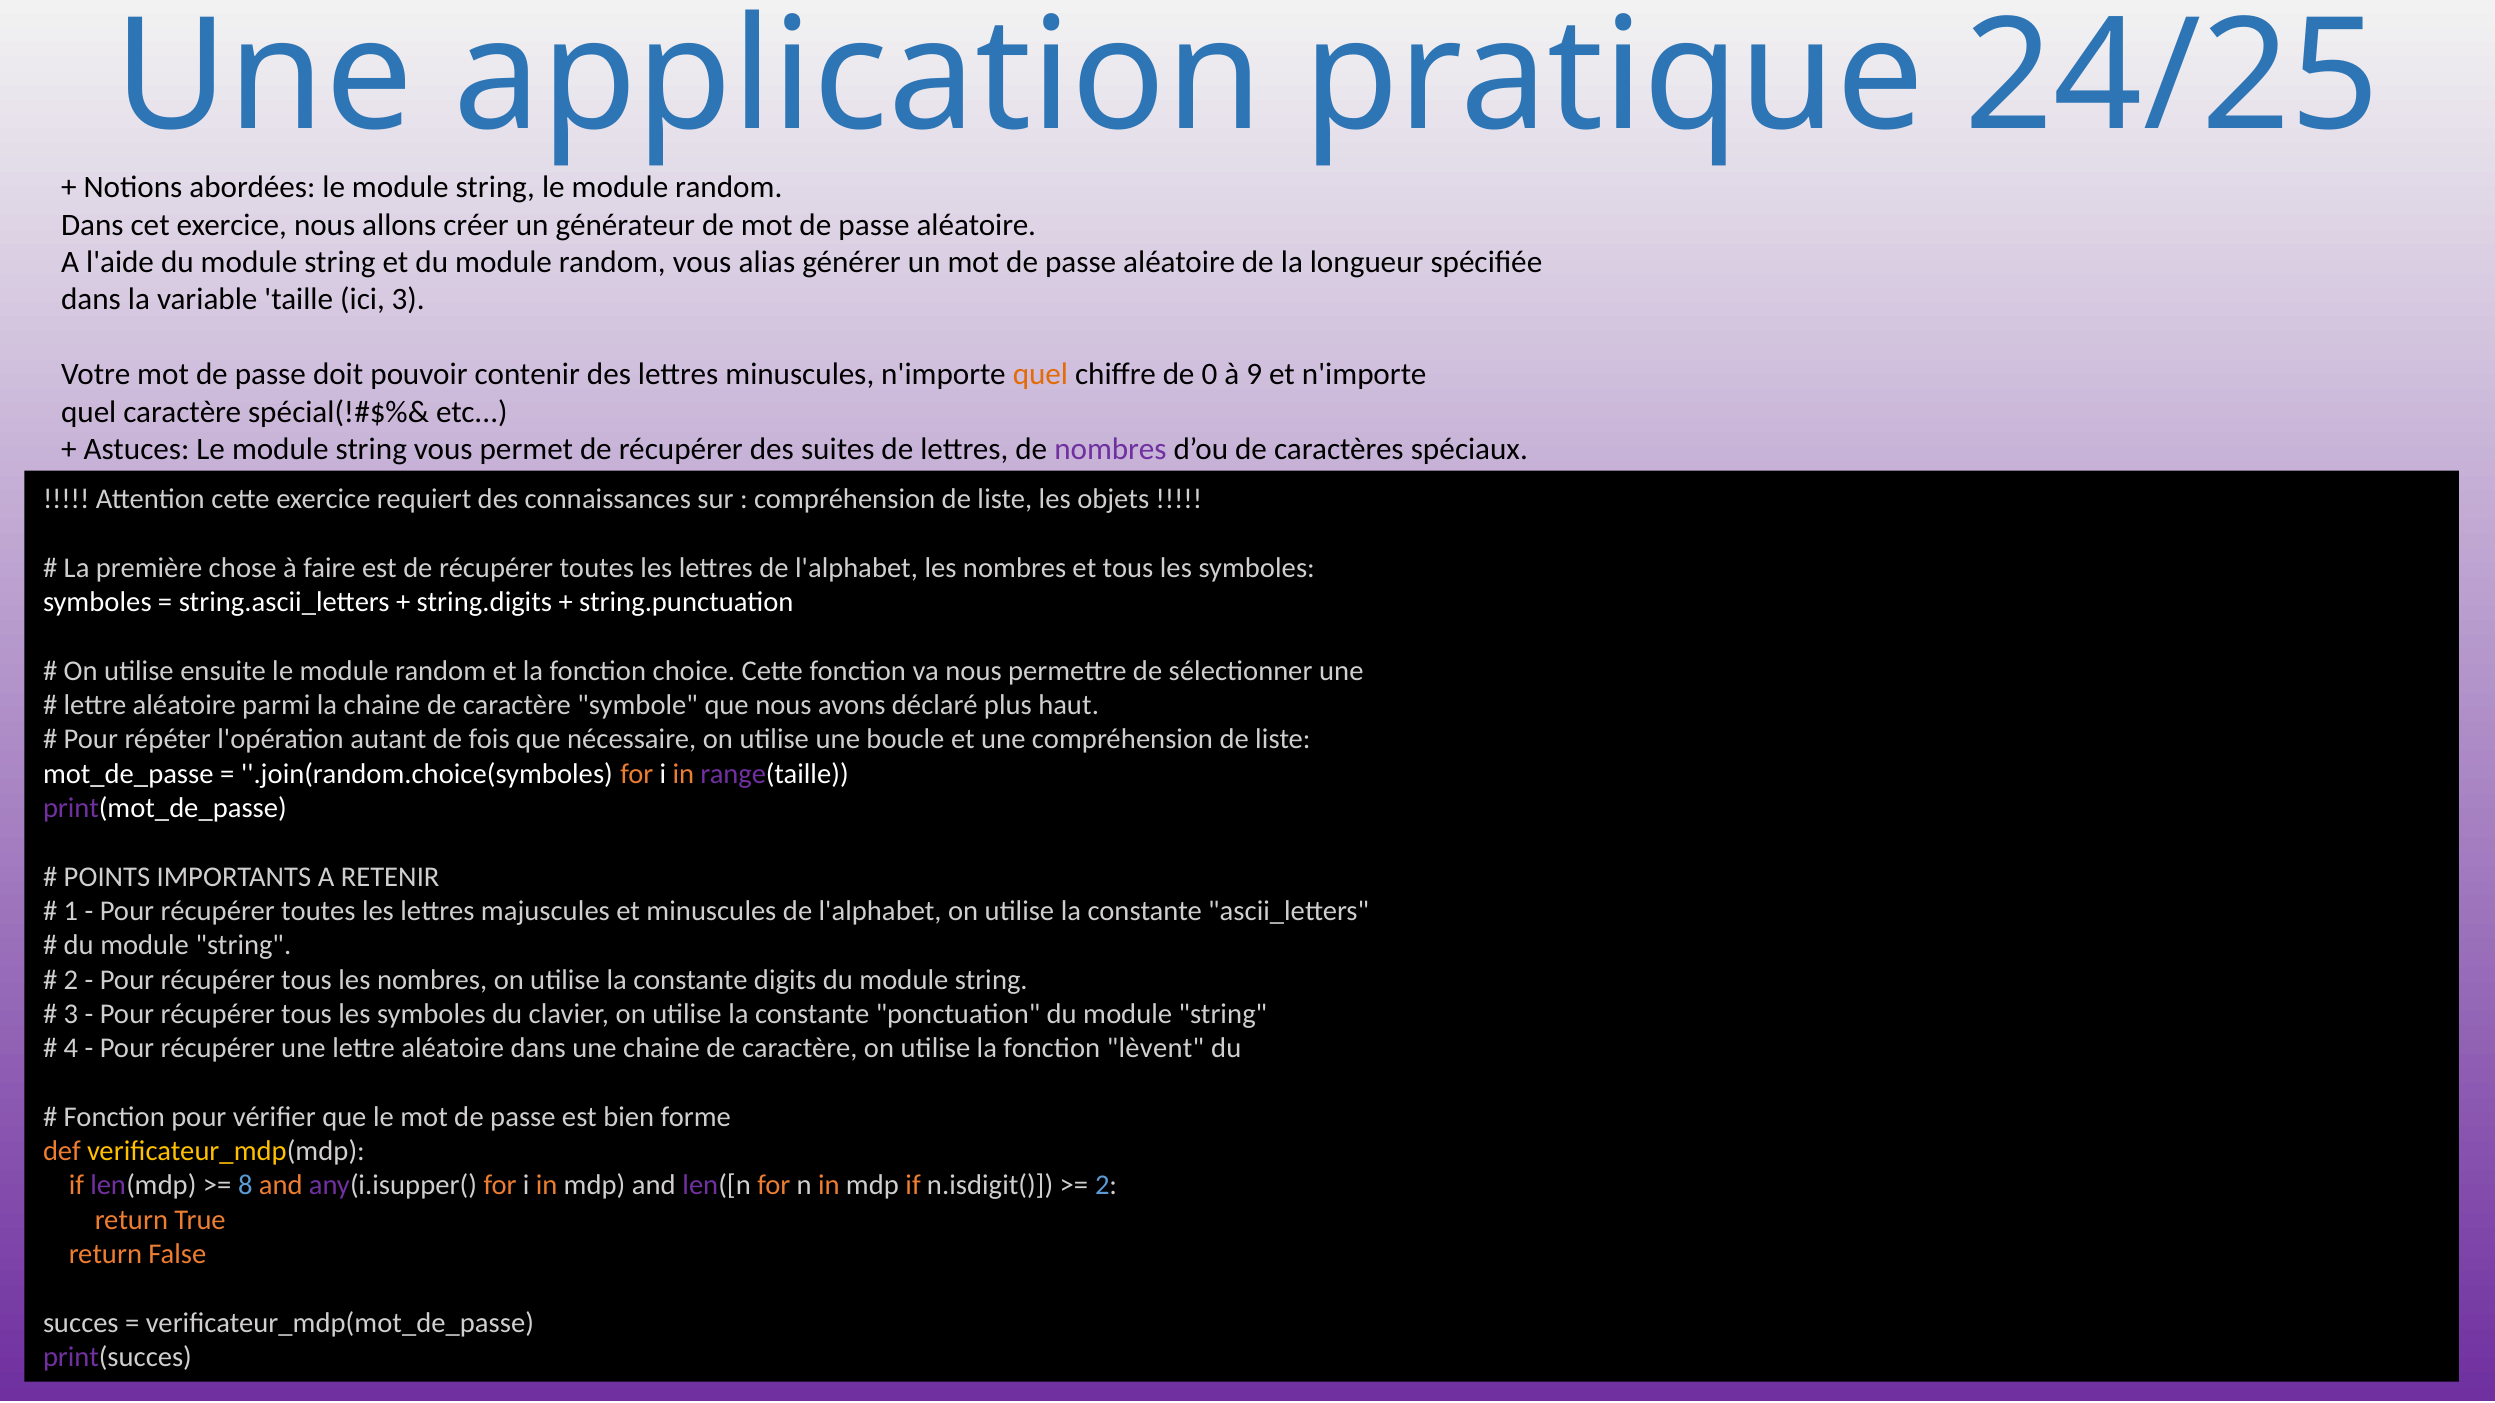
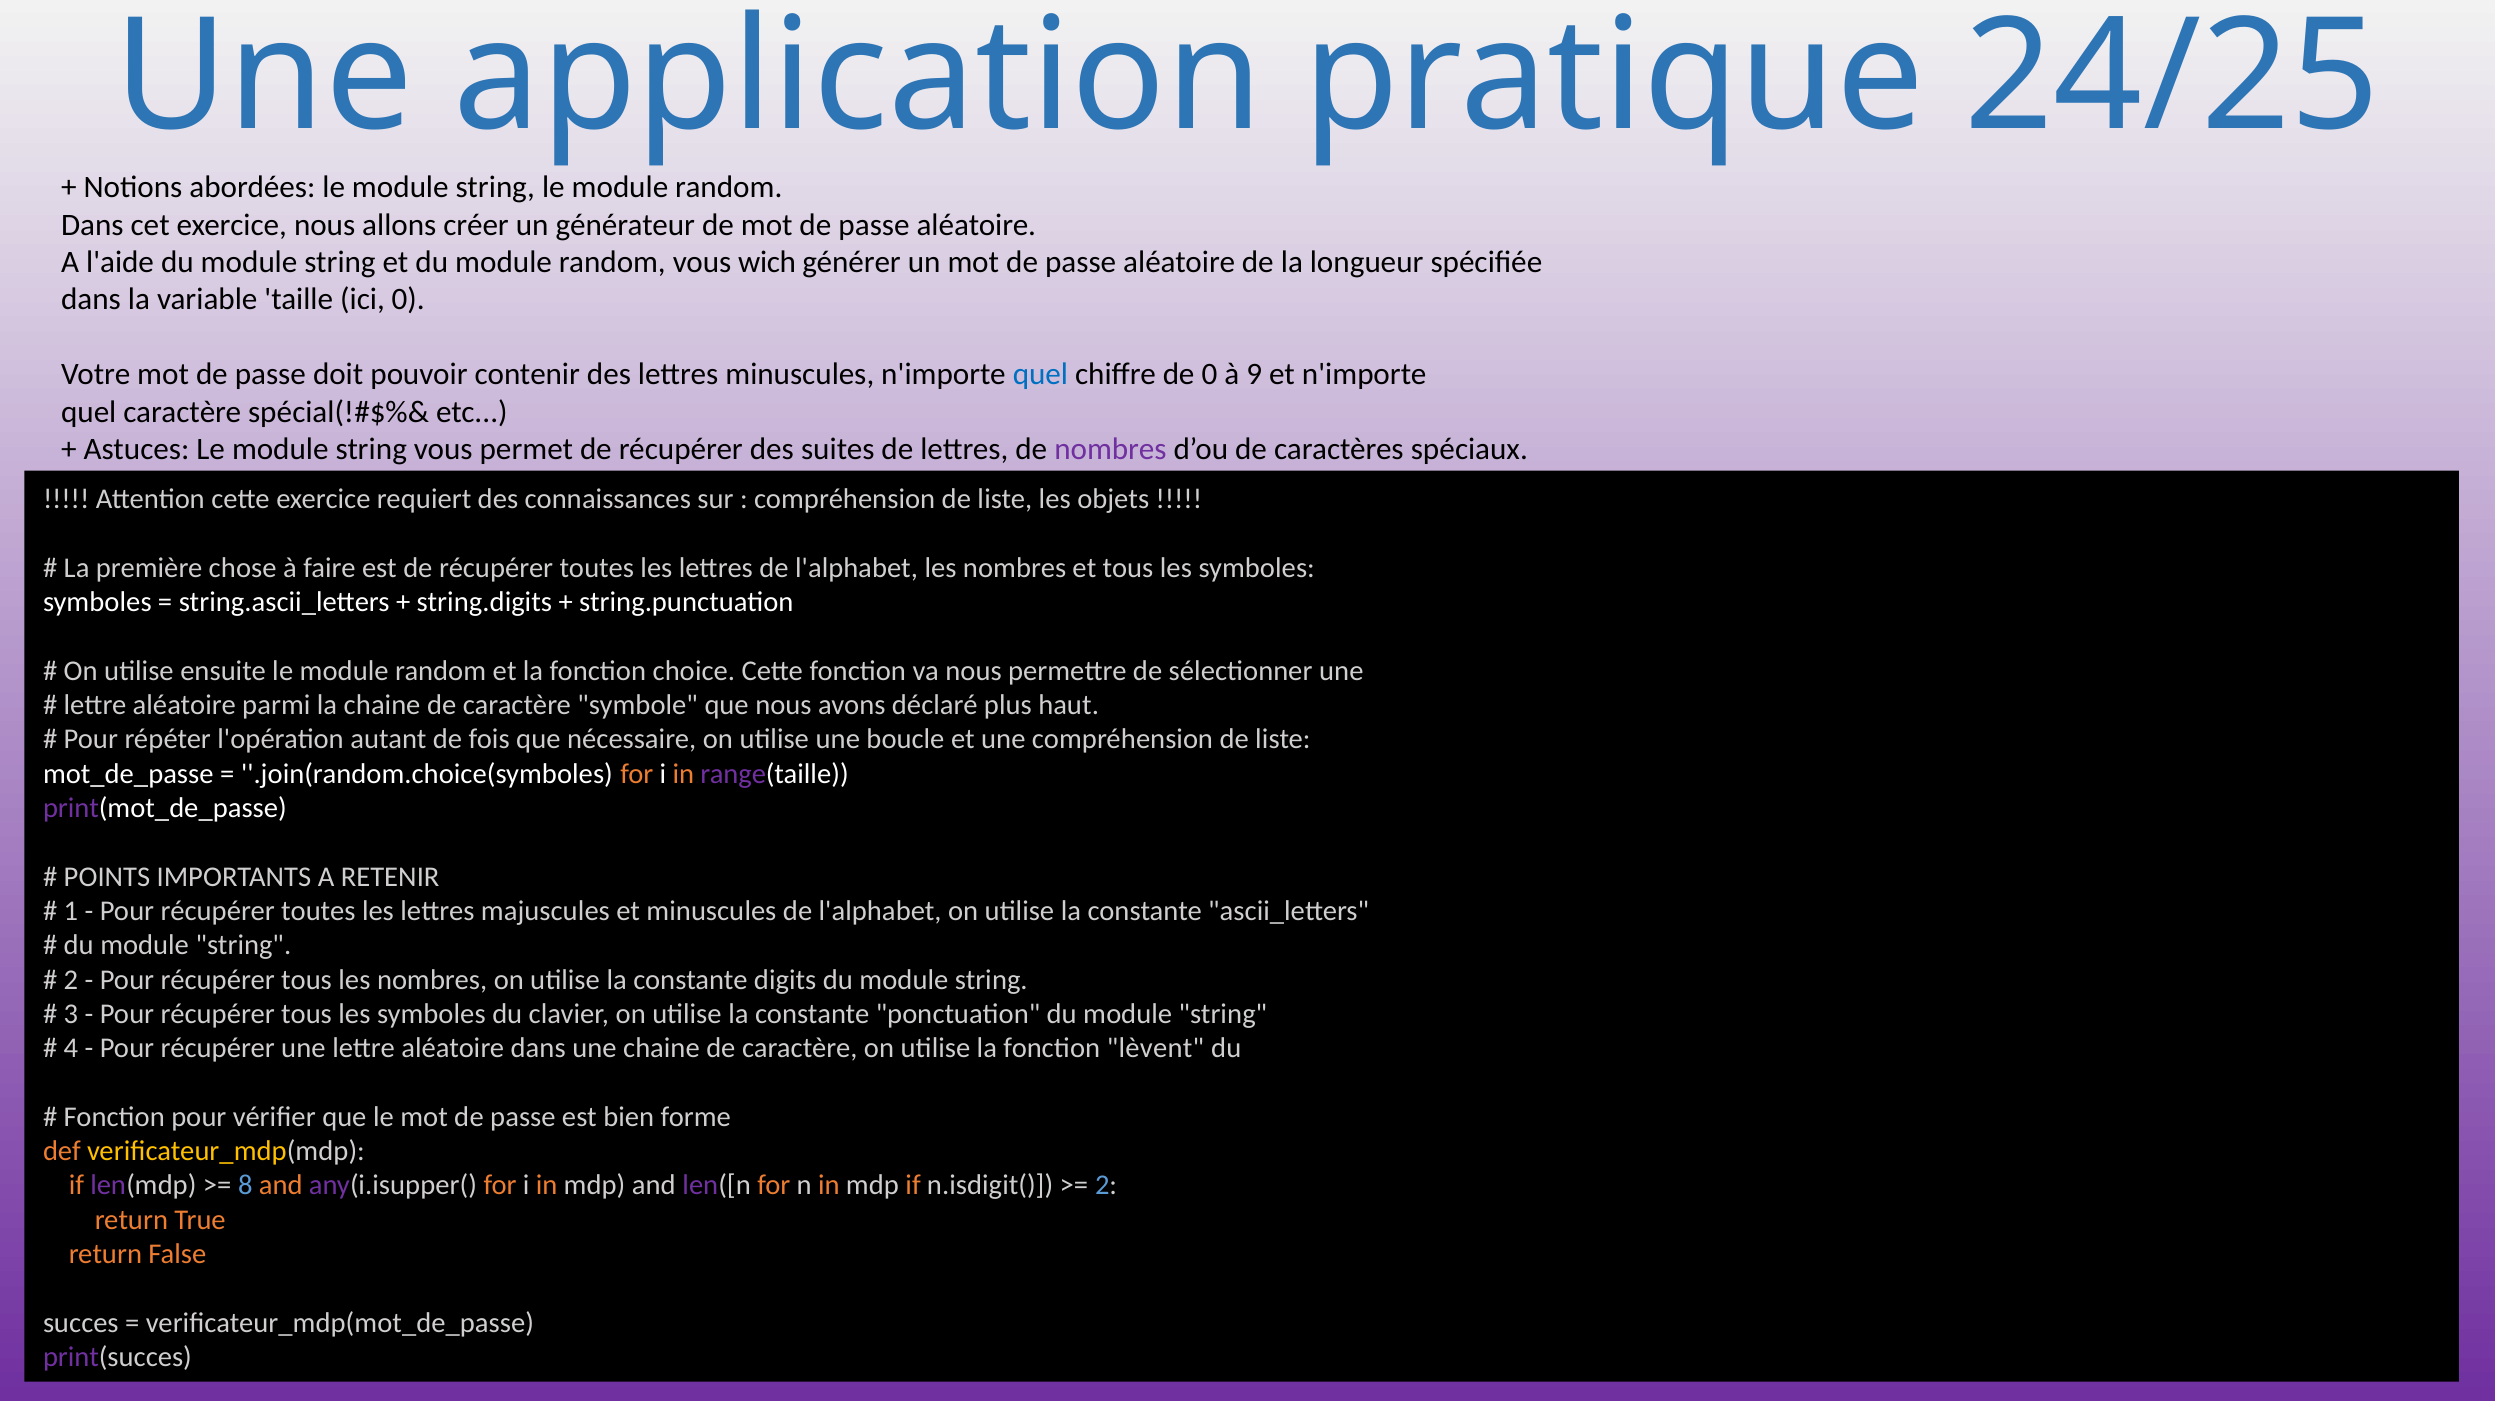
alias: alias -> wich
ici 3: 3 -> 0
quel at (1040, 374) colour: orange -> blue
